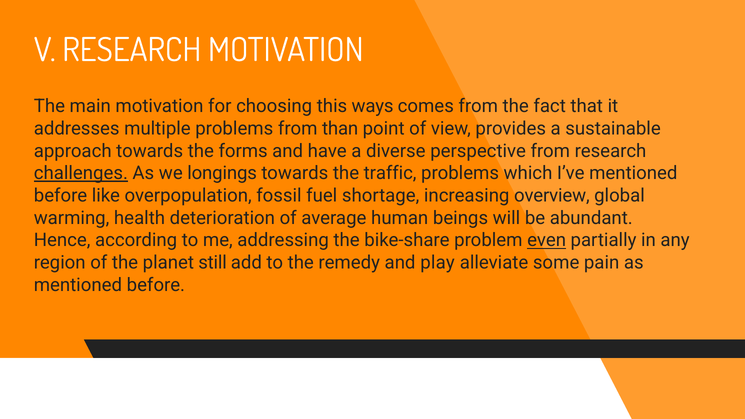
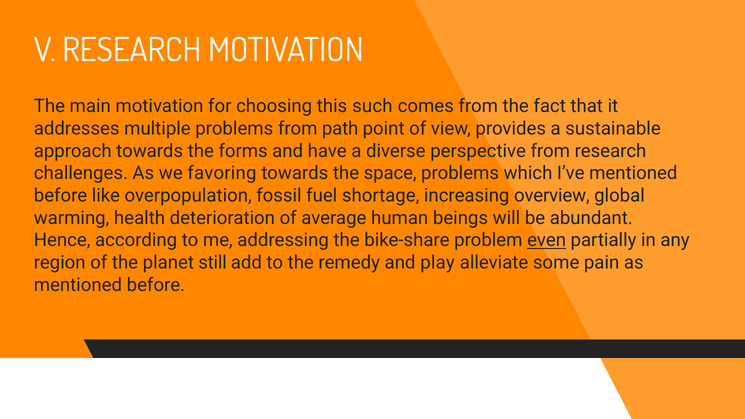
ways: ways -> such
than: than -> path
challenges underline: present -> none
longings: longings -> favoring
traffic: traffic -> space
